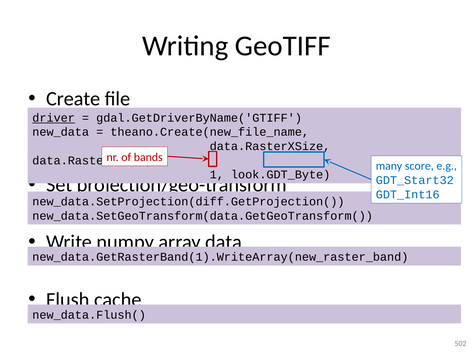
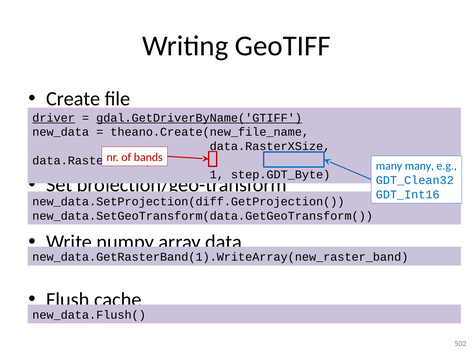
gdal.GetDriverByName('GTIFF underline: none -> present
many score: score -> many
look.GDT_Byte: look.GDT_Byte -> step.GDT_Byte
GDT_Start32: GDT_Start32 -> GDT_Clean32
